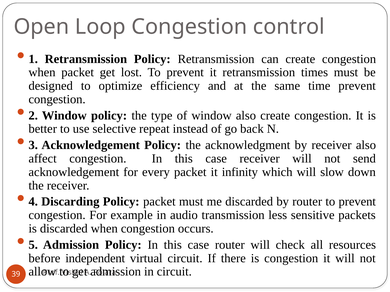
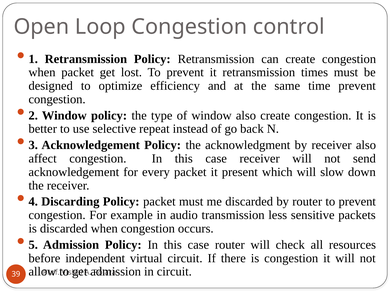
infinity: infinity -> present
